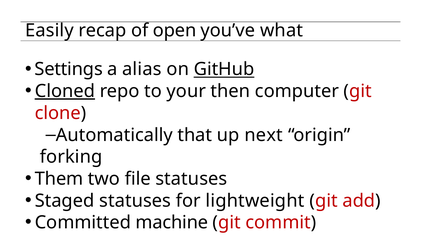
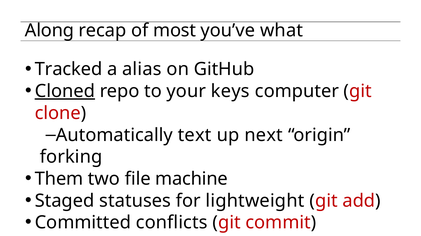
Easily at (49, 30): Easily -> Along
open: open -> most
Settings: Settings -> Tracked
GitHub at (224, 69) underline: present -> none
then: then -> keys
that: that -> text
file statuses: statuses -> machine
machine: machine -> conflicts
